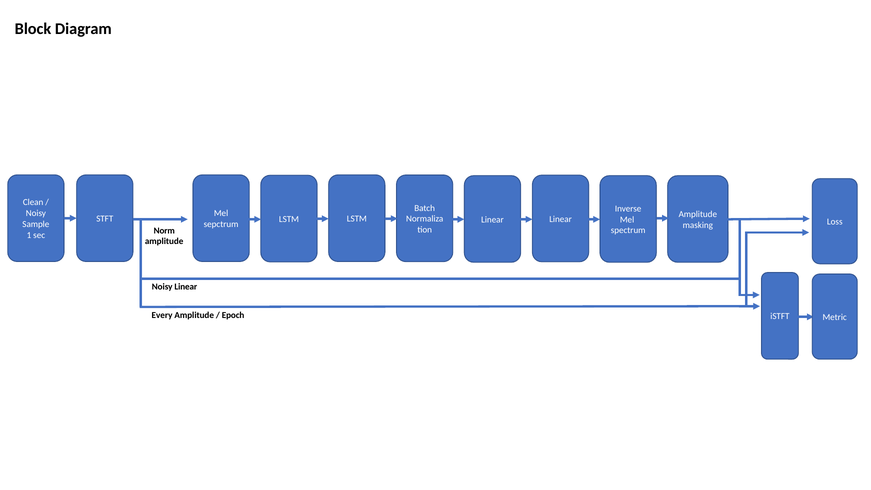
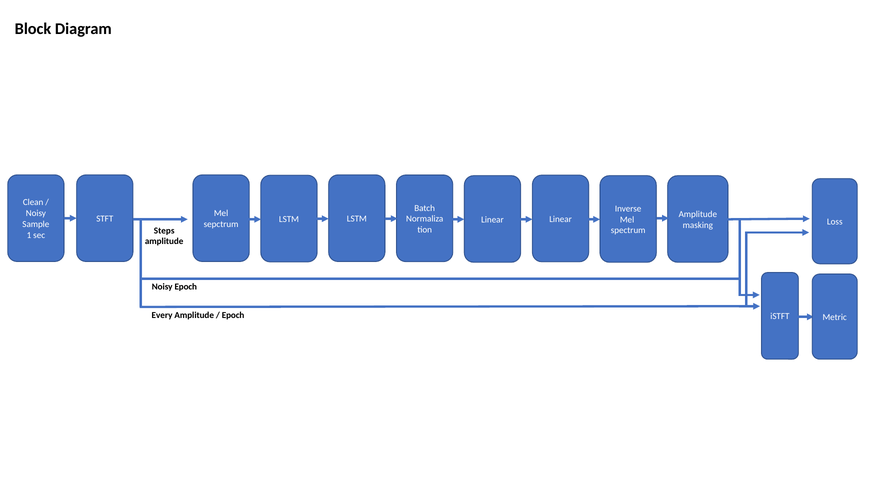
Norm: Norm -> Steps
Noisy Linear: Linear -> Epoch
